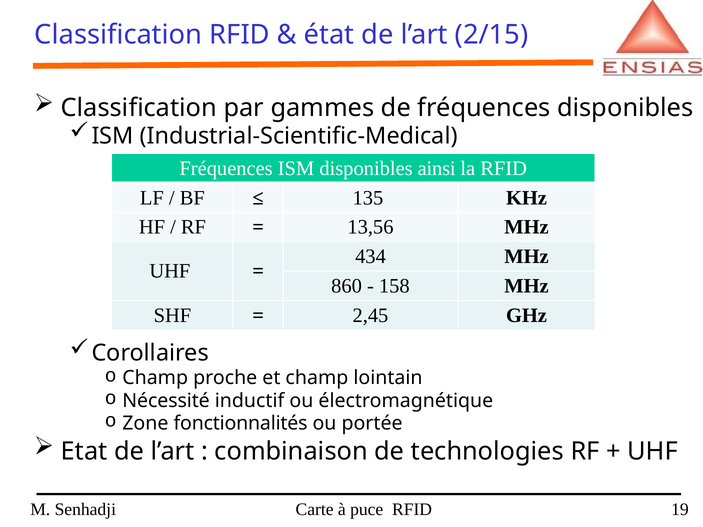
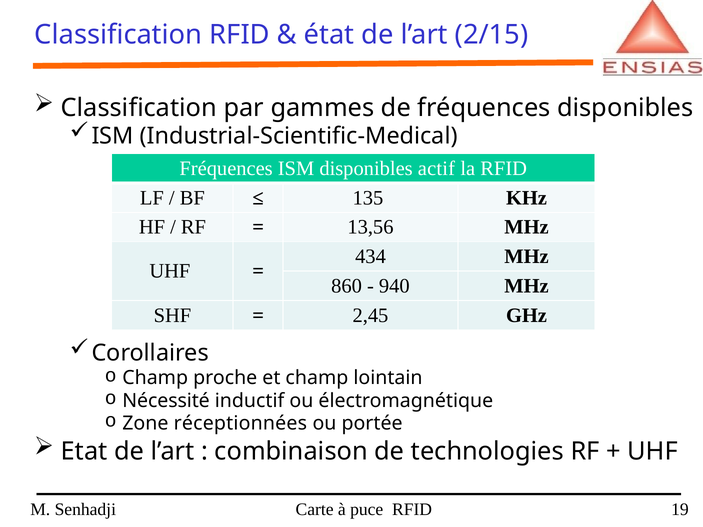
ainsi: ainsi -> actif
158: 158 -> 940
fonctionnalités: fonctionnalités -> réceptionnées
